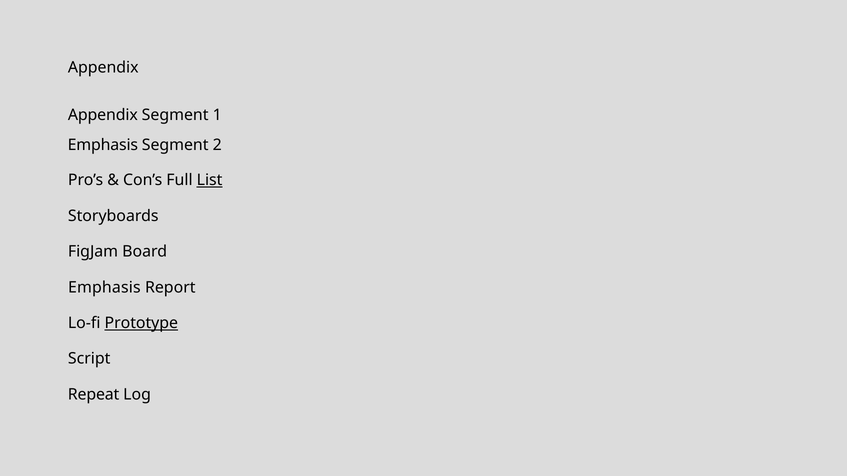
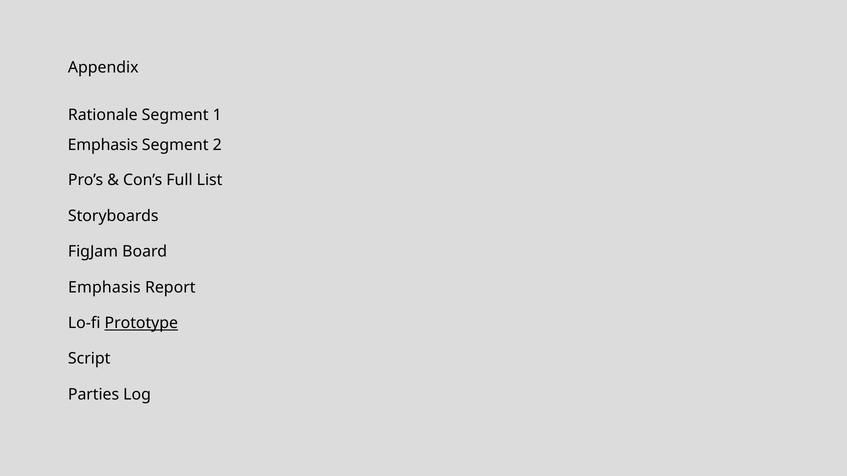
Appendix at (103, 115): Appendix -> Rationale
List underline: present -> none
Repeat: Repeat -> Parties
